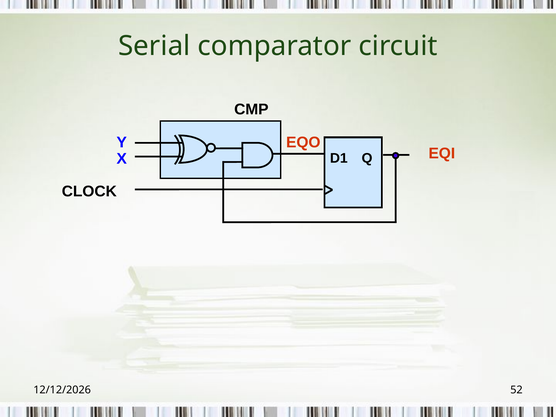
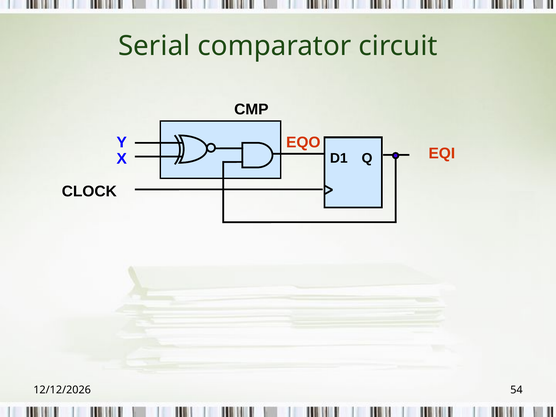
52: 52 -> 54
